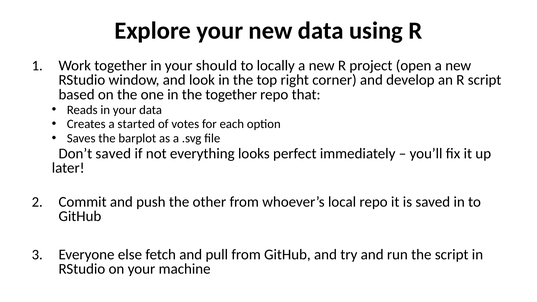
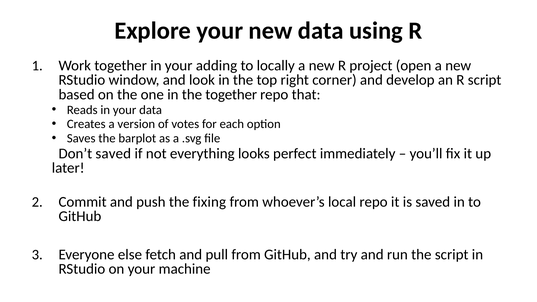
should: should -> adding
started: started -> version
other: other -> fixing
